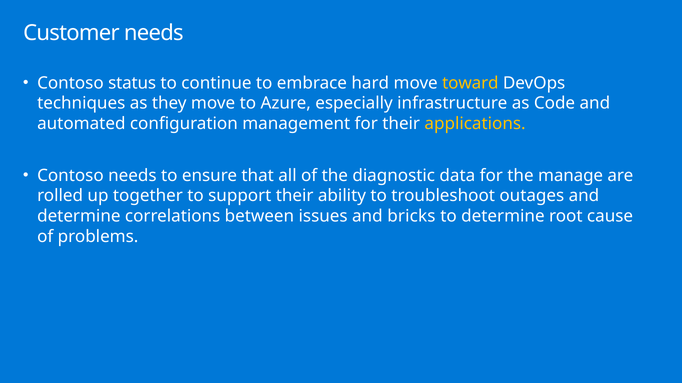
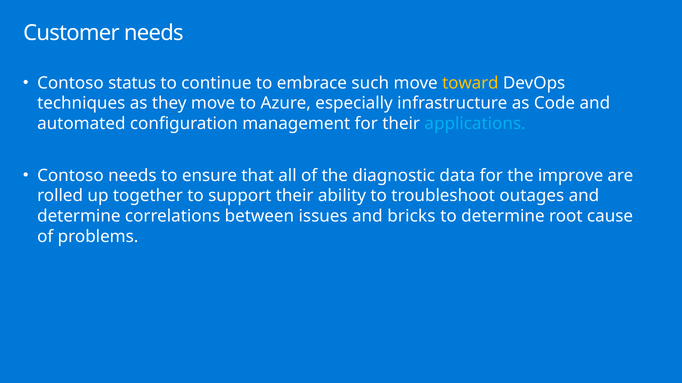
hard: hard -> such
applications colour: yellow -> light blue
manage: manage -> improve
